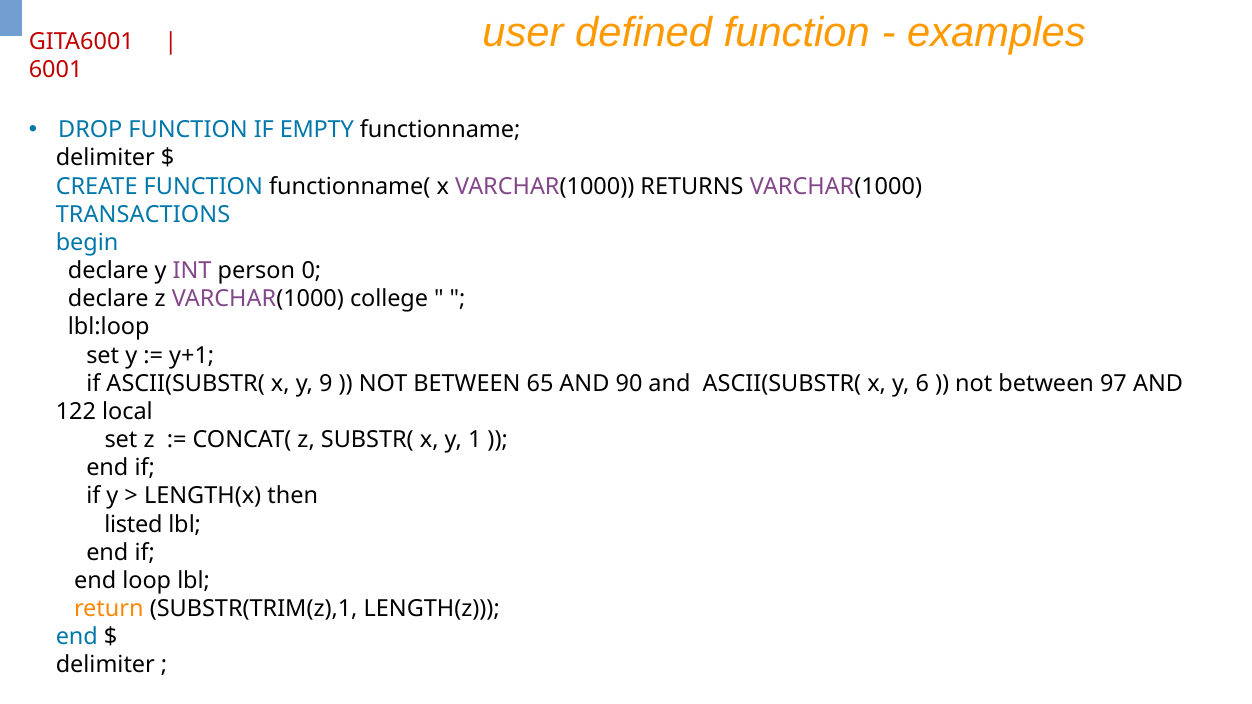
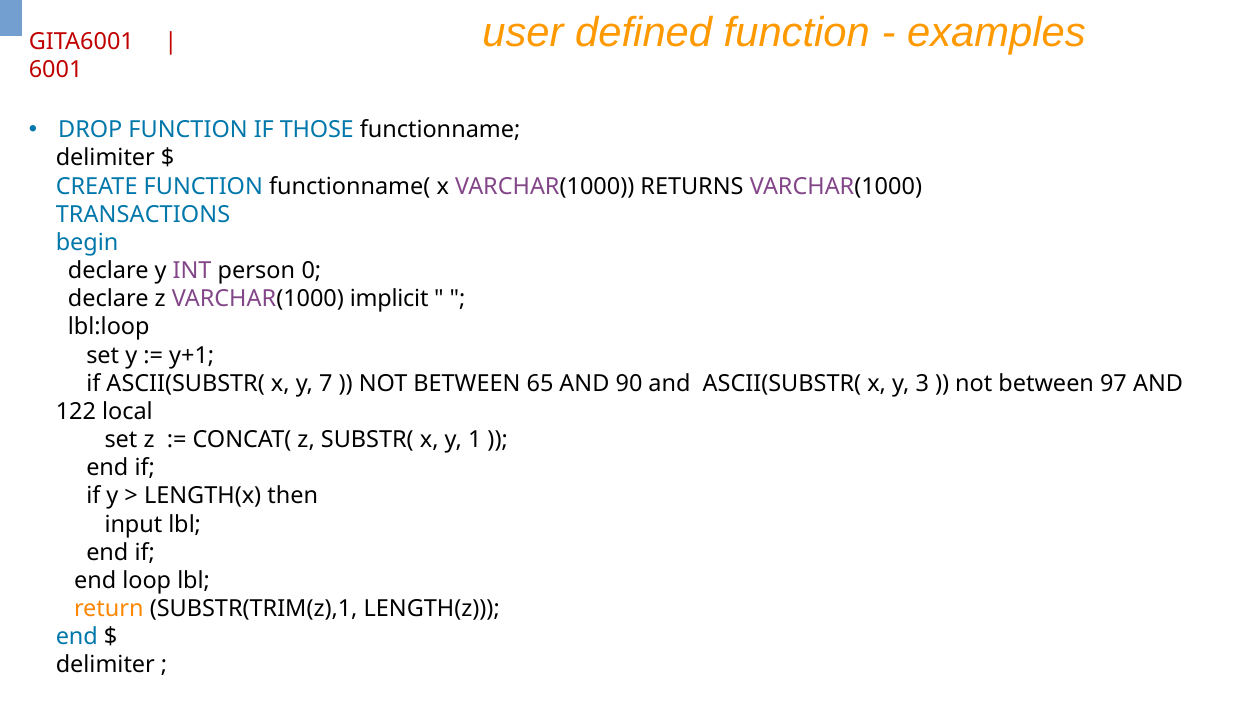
EMPTY: EMPTY -> THOSE
college: college -> implicit
9: 9 -> 7
6: 6 -> 3
listed: listed -> input
